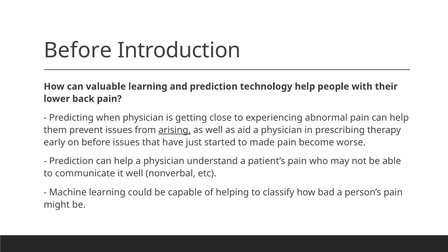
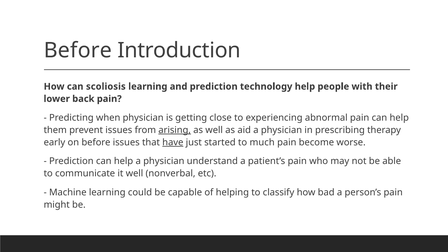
valuable: valuable -> scoliosis
have underline: none -> present
made: made -> much
